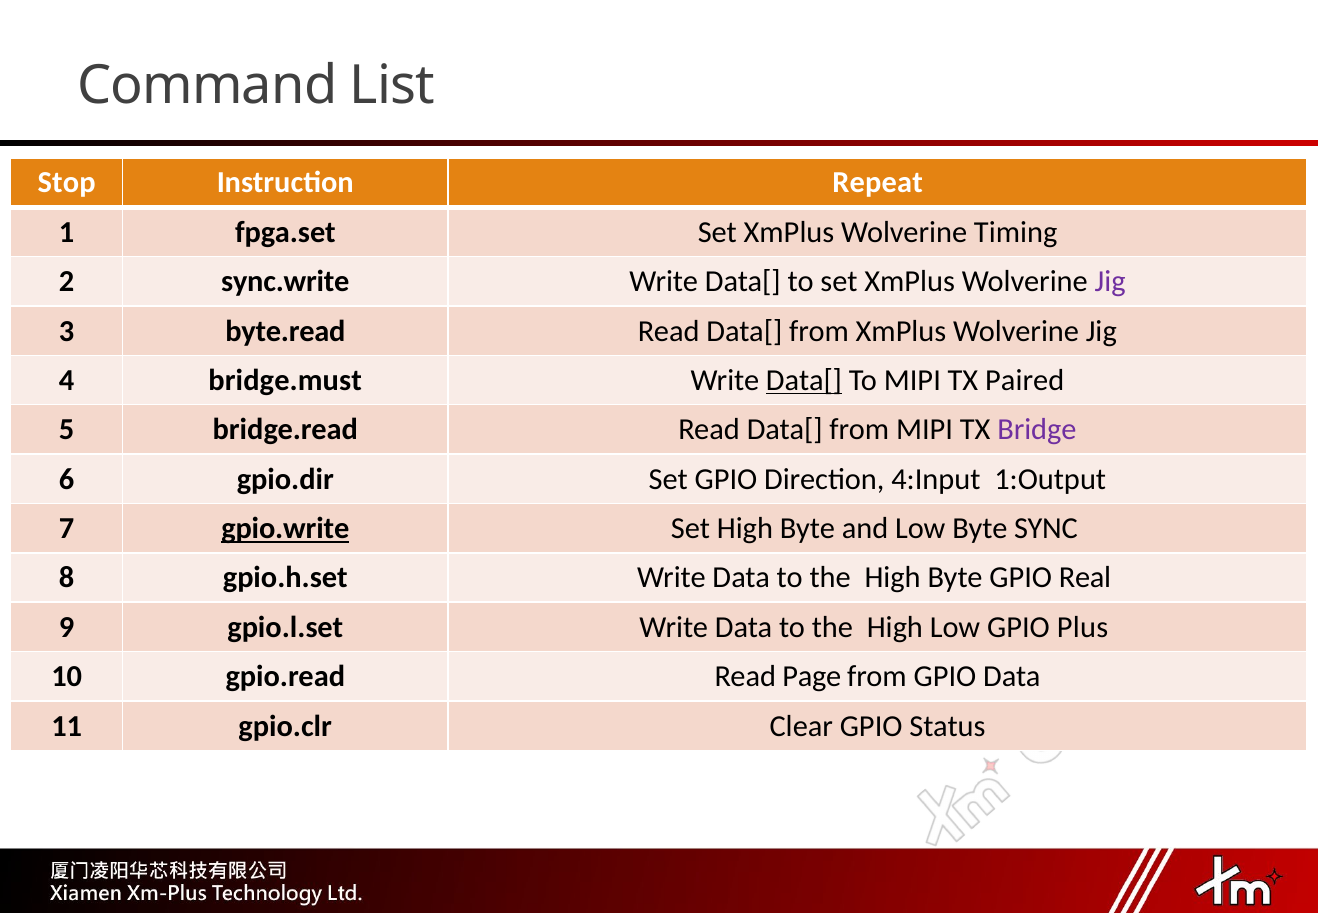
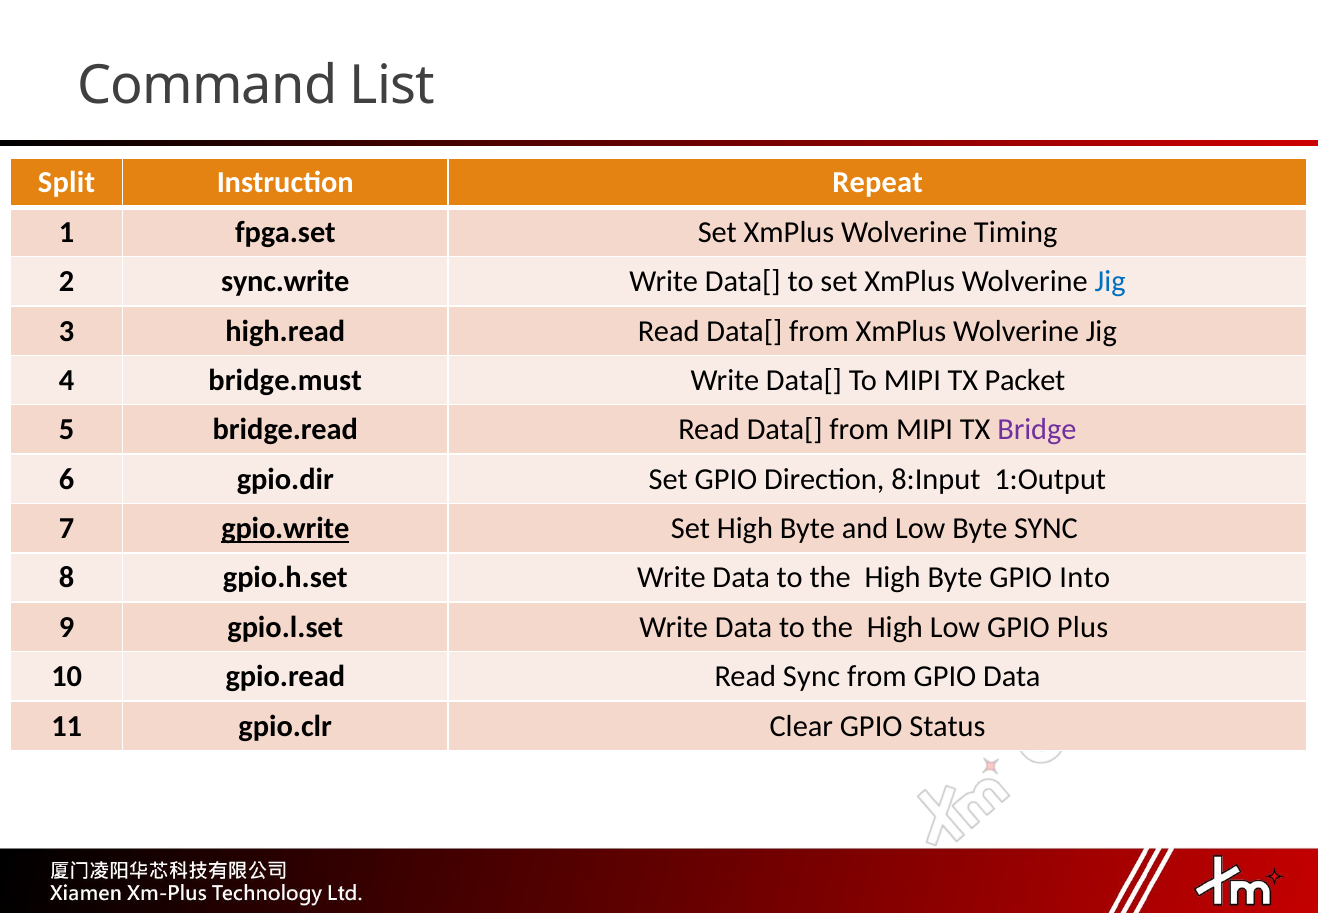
Stop: Stop -> Split
Jig at (1110, 282) colour: purple -> blue
byte.read: byte.read -> high.read
Data[ at (804, 380) underline: present -> none
Paired: Paired -> Packet
4:Input: 4:Input -> 8:Input
Real: Real -> Into
Read Page: Page -> Sync
